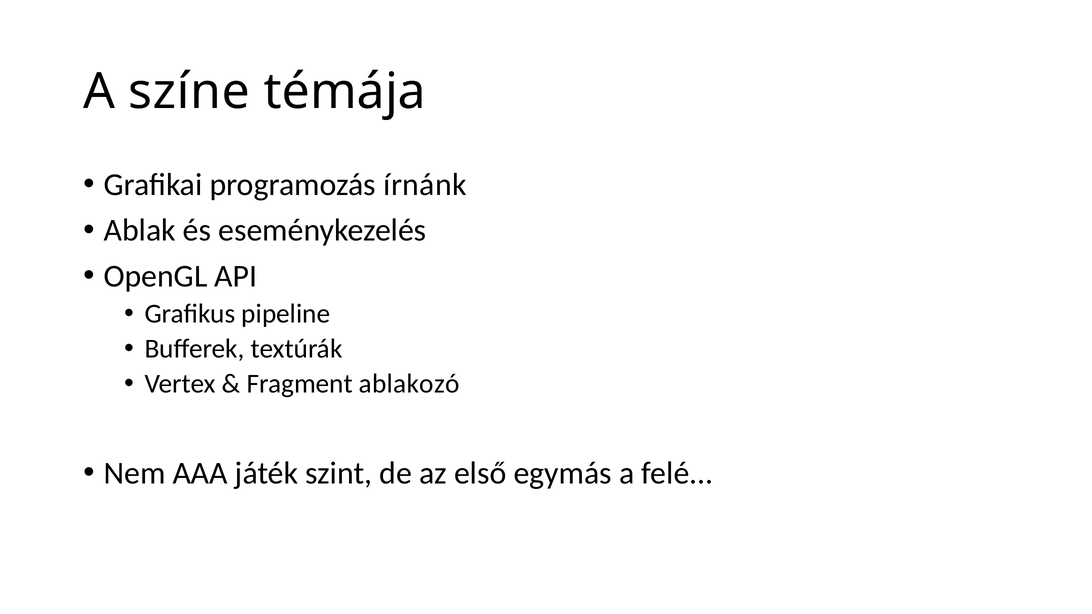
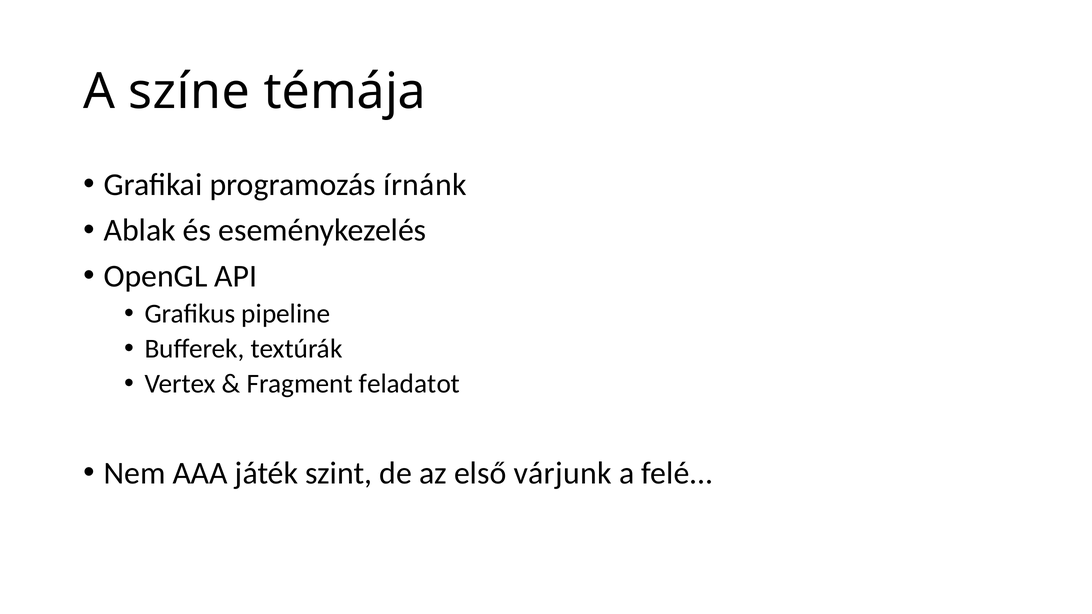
ablakozó: ablakozó -> feladatot
egymás: egymás -> várjunk
